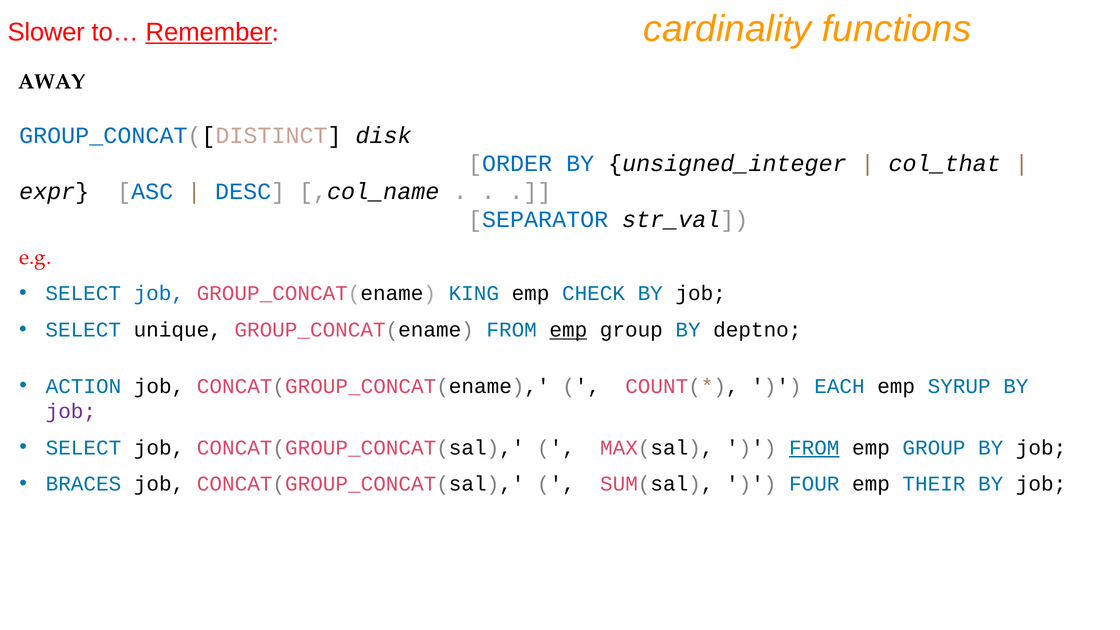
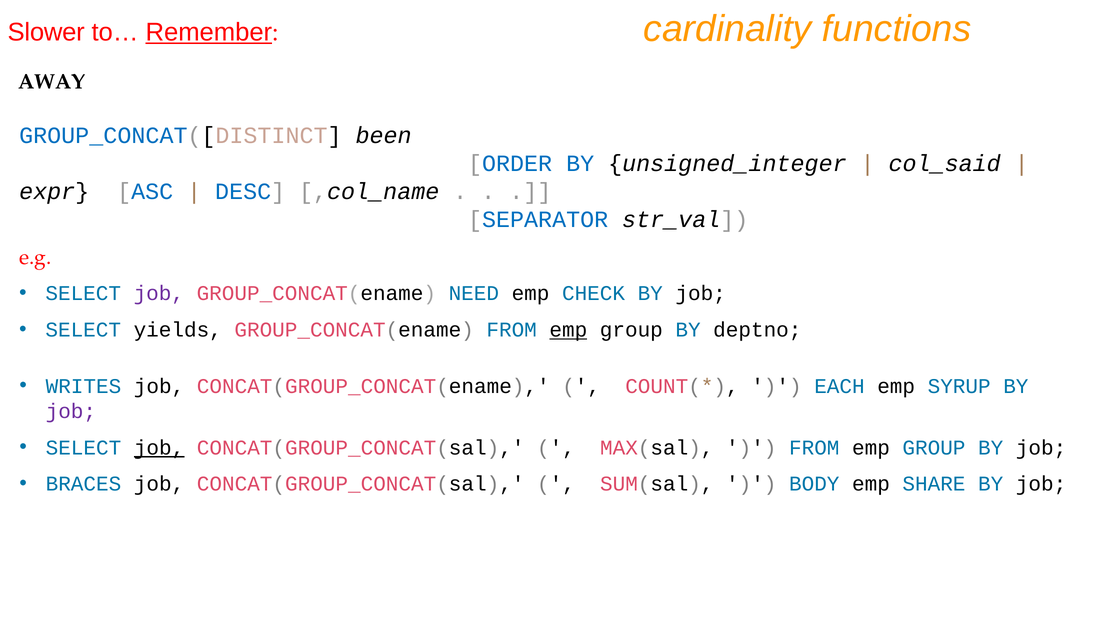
disk: disk -> been
col_that: col_that -> col_said
job at (159, 294) colour: blue -> purple
KING: KING -> NEED
unique: unique -> yields
ACTION: ACTION -> WRITES
job at (159, 448) underline: none -> present
FROM at (814, 448) underline: present -> none
FOUR: FOUR -> BODY
THEIR: THEIR -> SHARE
